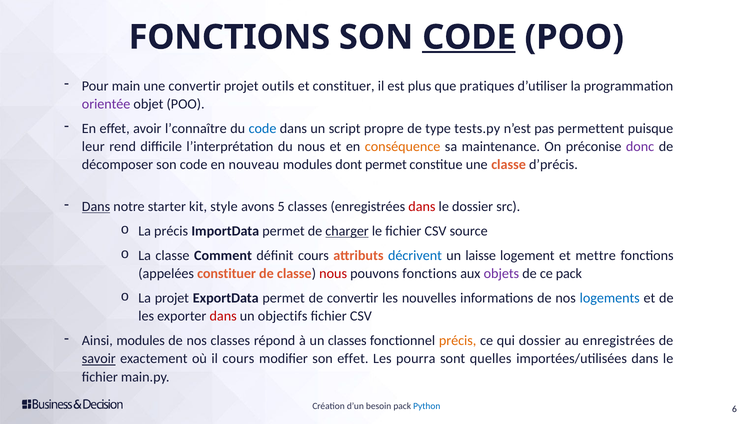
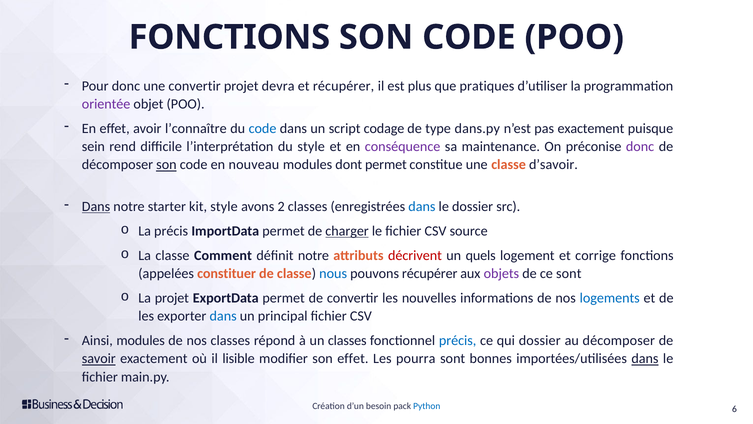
CODE at (469, 37) underline: present -> none
Pour main: main -> donc
outils: outils -> devra
et constituer: constituer -> récupérer
propre: propre -> codage
tests.py: tests.py -> dans.py
pas permettent: permettent -> exactement
leur: leur -> sein
du nous: nous -> style
conséquence colour: orange -> purple
son at (166, 165) underline: none -> present
d’précis: d’précis -> d’savoir
5: 5 -> 2
dans at (422, 206) colour: red -> blue
définit cours: cours -> notre
décrivent colour: blue -> red
laisse: laisse -> quels
mettre: mettre -> corrige
nous at (333, 273) colour: red -> blue
pouvons fonctions: fonctions -> récupérer
ce pack: pack -> sont
dans at (223, 316) colour: red -> blue
objectifs: objectifs -> principal
précis at (458, 340) colour: orange -> blue
au enregistrées: enregistrées -> décomposer
il cours: cours -> lisible
quelles: quelles -> bonnes
dans at (645, 358) underline: none -> present
